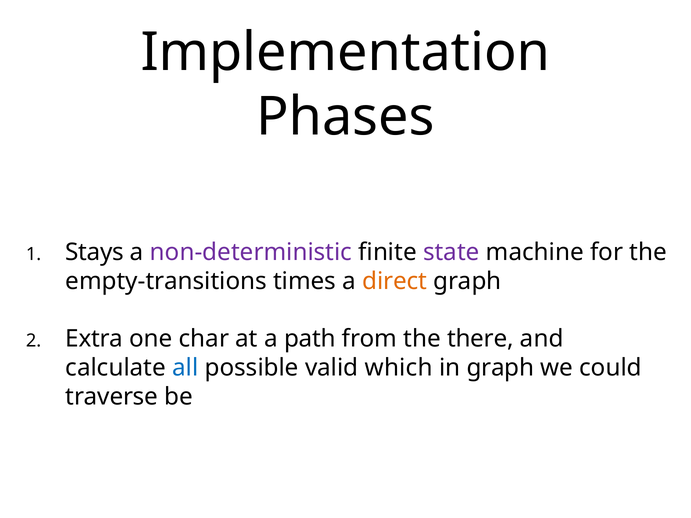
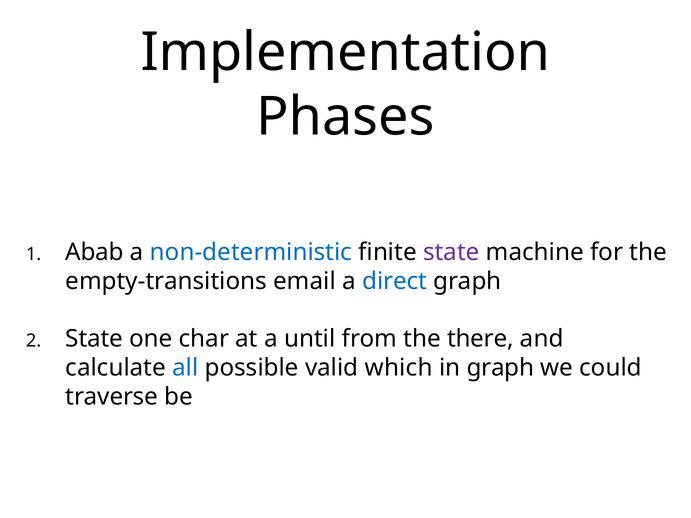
Stays: Stays -> Abab
non-deterministic colour: purple -> blue
times: times -> email
direct colour: orange -> blue
Extra at (94, 339): Extra -> State
path: path -> until
